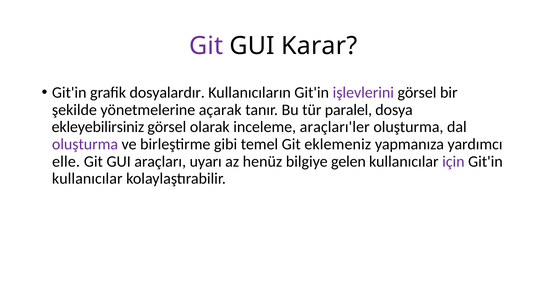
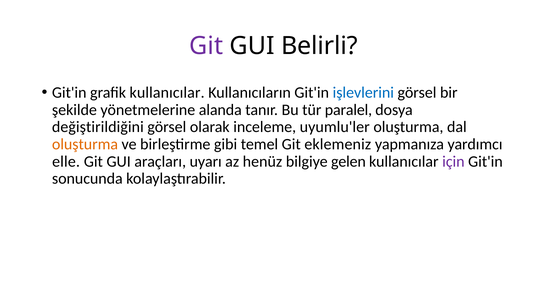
Karar: Karar -> Belirli
grafik dosyalardır: dosyalardır -> kullanıcılar
işlevlerini colour: purple -> blue
açarak: açarak -> alanda
ekleyebilirsiniz: ekleyebilirsiniz -> değiştirildiğini
araçları'ler: araçları'ler -> uyumlu'ler
oluşturma at (85, 144) colour: purple -> orange
kullanıcılar at (87, 178): kullanıcılar -> sonucunda
